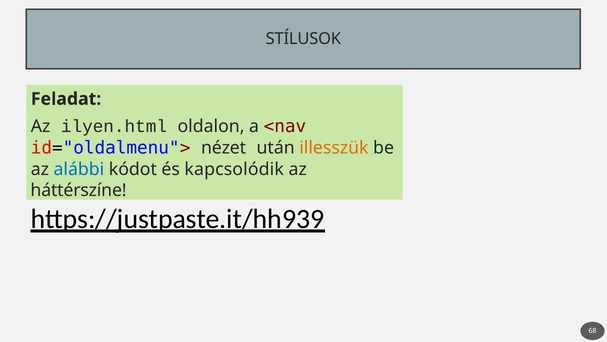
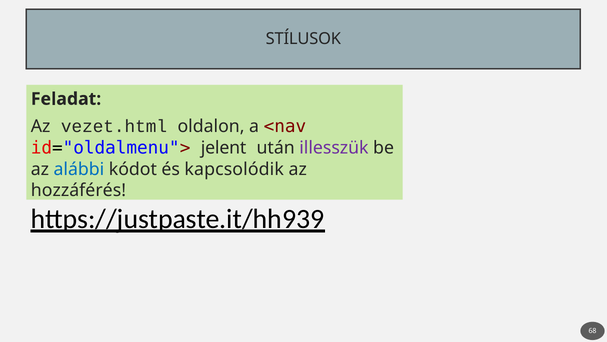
ilyen.html: ilyen.html -> vezet.html
nézet: nézet -> jelent
illesszük colour: orange -> purple
háttérszíne: háttérszíne -> hozzáférés
